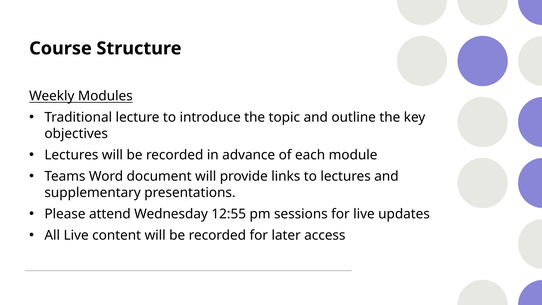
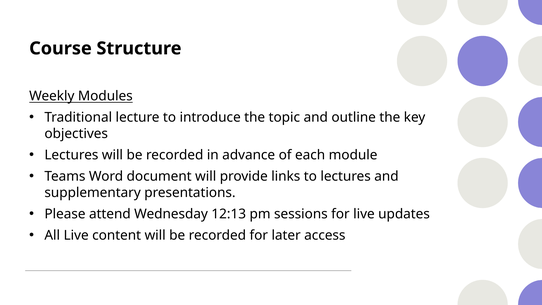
12:55: 12:55 -> 12:13
